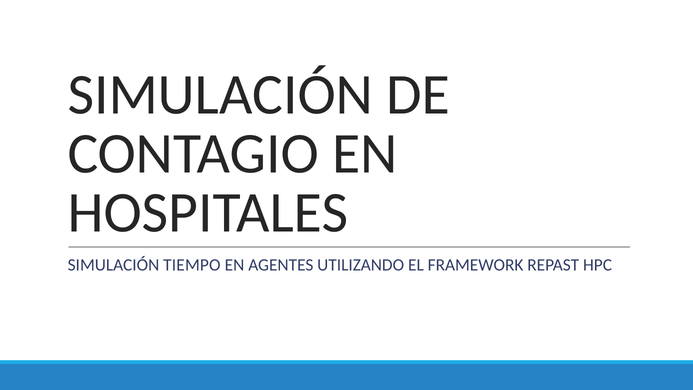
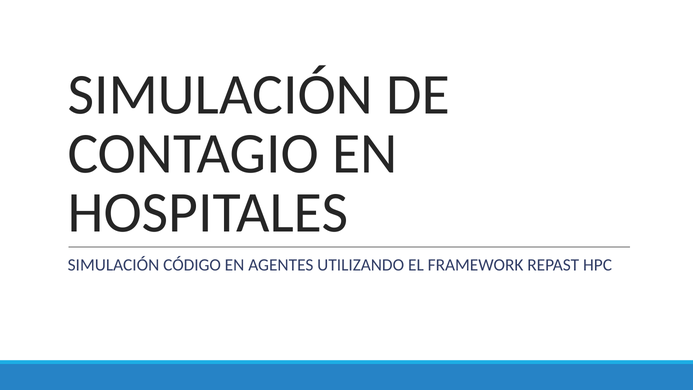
TIEMPO: TIEMPO -> CÓDIGO
